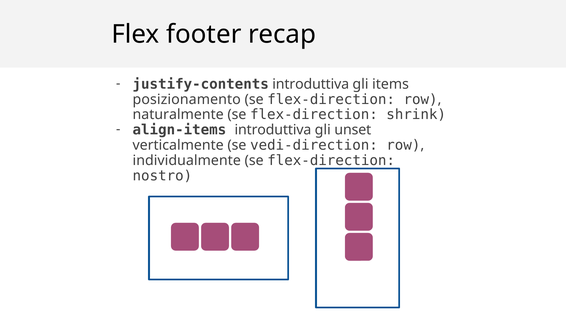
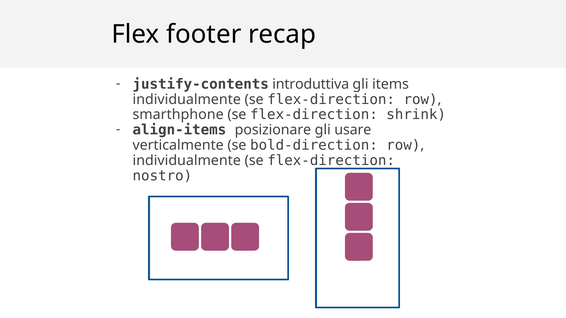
posizionamento at (187, 100): posizionamento -> individualmente
naturalmente: naturalmente -> smarthphone
align-items introduttiva: introduttiva -> posizionare
unset: unset -> usare
vedi-direction: vedi-direction -> bold-direction
